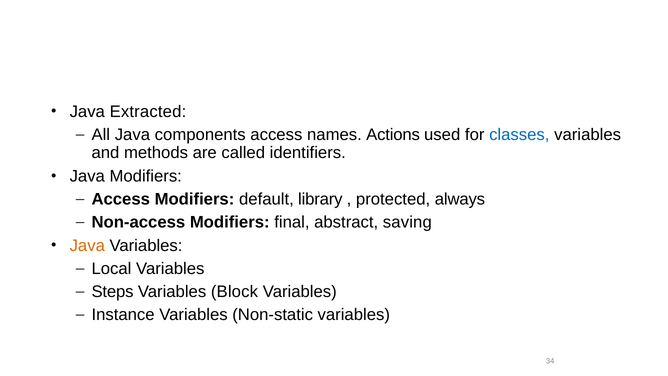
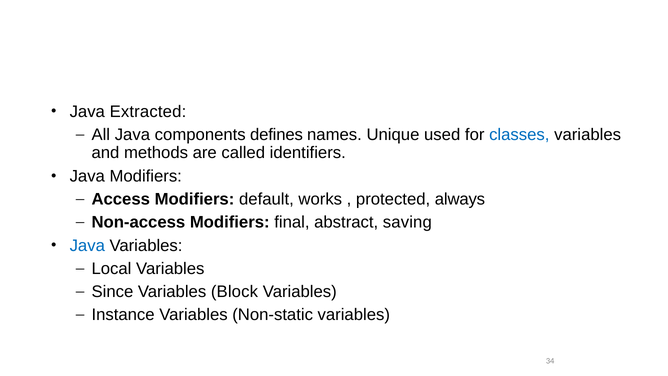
components access: access -> defines
Actions: Actions -> Unique
library: library -> works
Java at (87, 246) colour: orange -> blue
Steps: Steps -> Since
